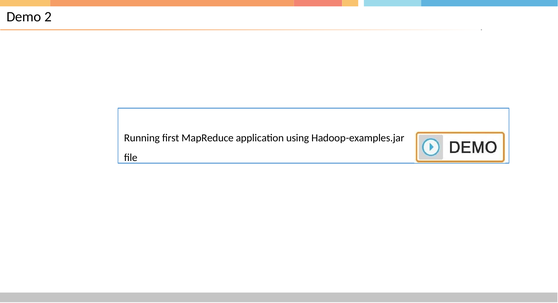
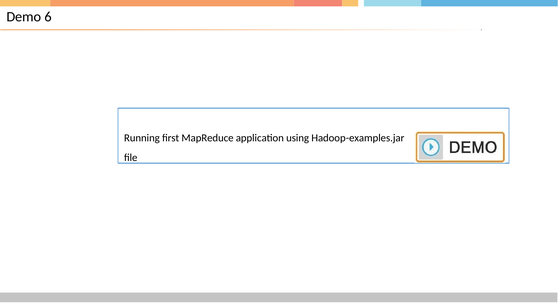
2: 2 -> 6
